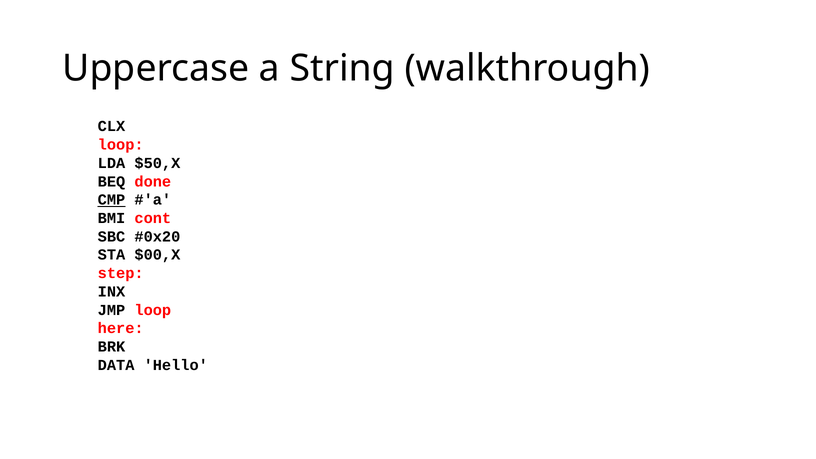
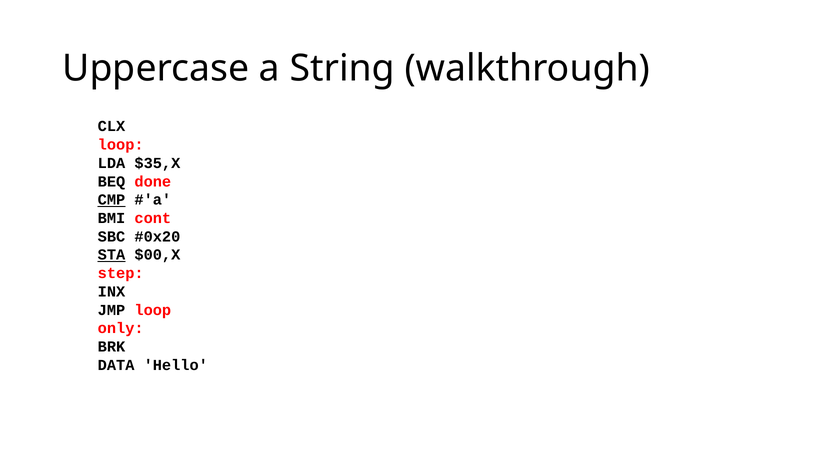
$50,X: $50,X -> $35,X
STA underline: none -> present
here: here -> only
